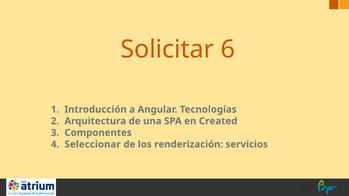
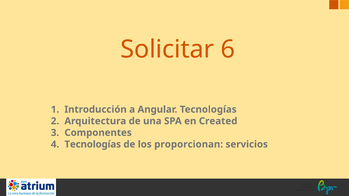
Seleccionar at (93, 145): Seleccionar -> Tecnologías
renderización: renderización -> proporcionan
